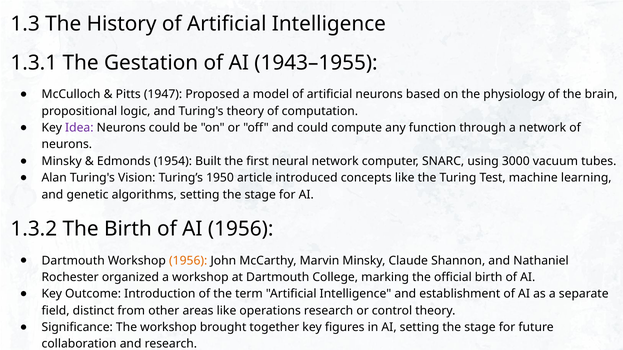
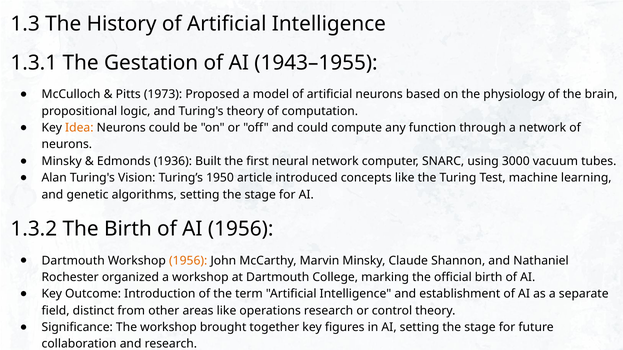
1947: 1947 -> 1973
Idea colour: purple -> orange
1954: 1954 -> 1936
